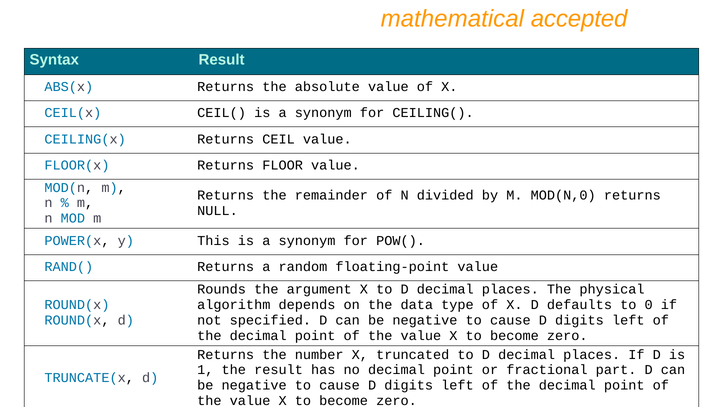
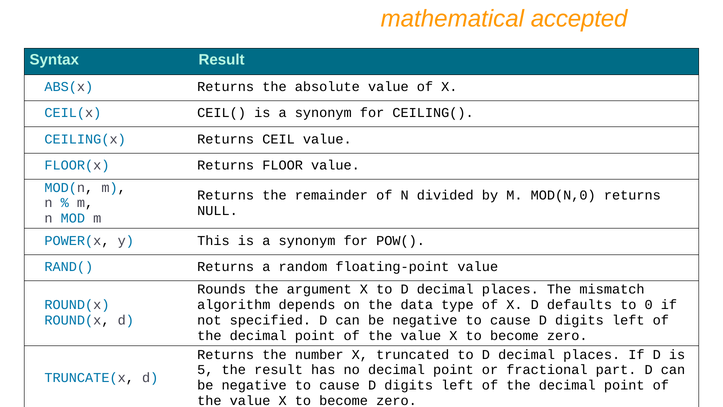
physical: physical -> mismatch
1: 1 -> 5
